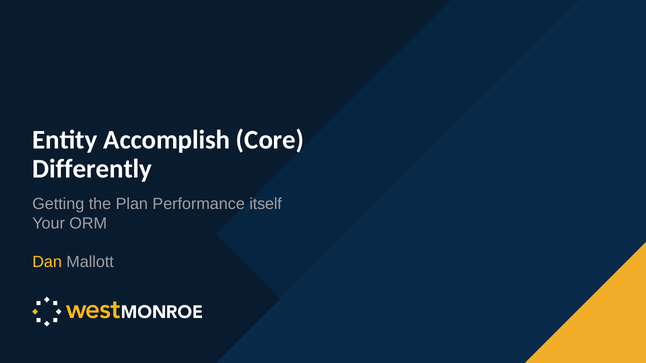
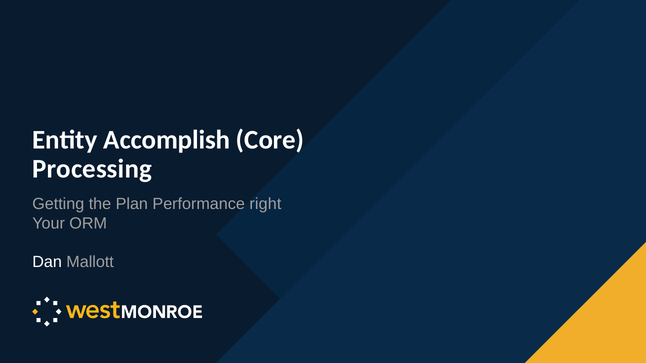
Differently: Differently -> Processing
itself: itself -> right
Dan colour: yellow -> white
